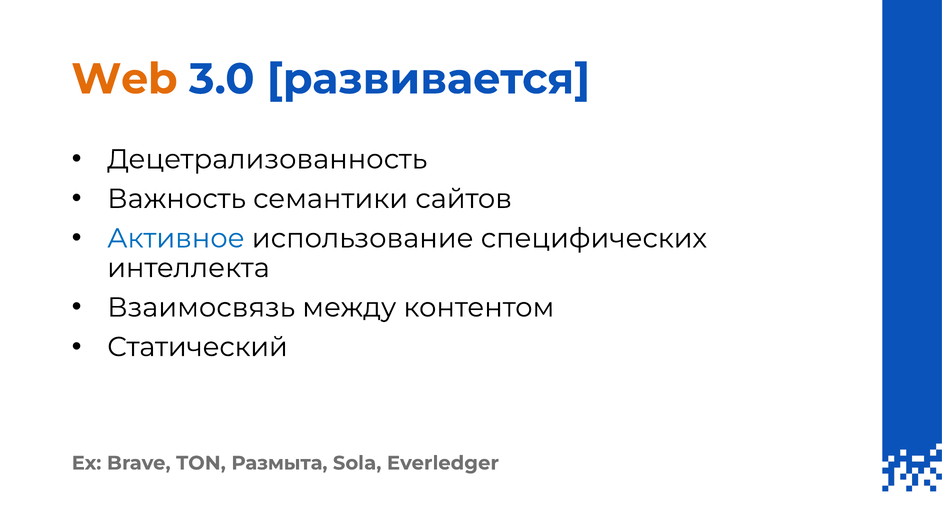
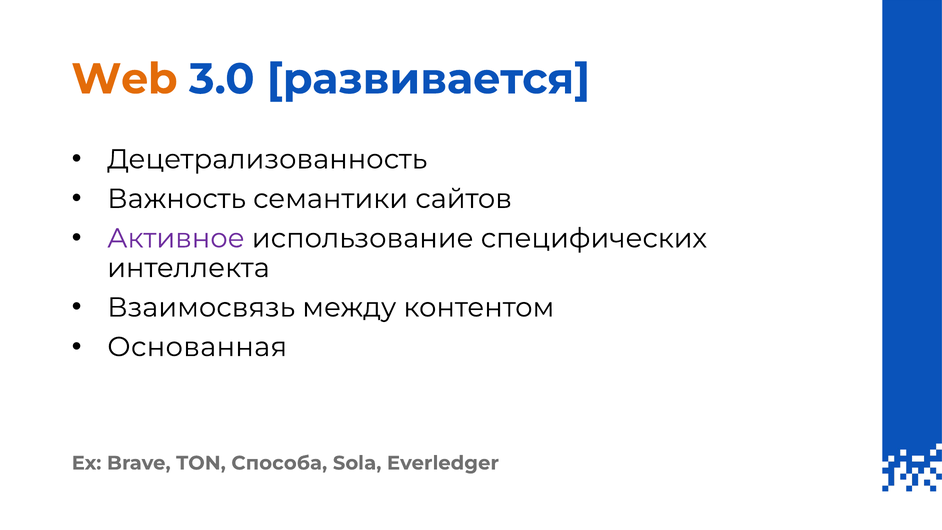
Активное colour: blue -> purple
Статический: Статический -> Основанная
Размыта: Размыта -> Способа
